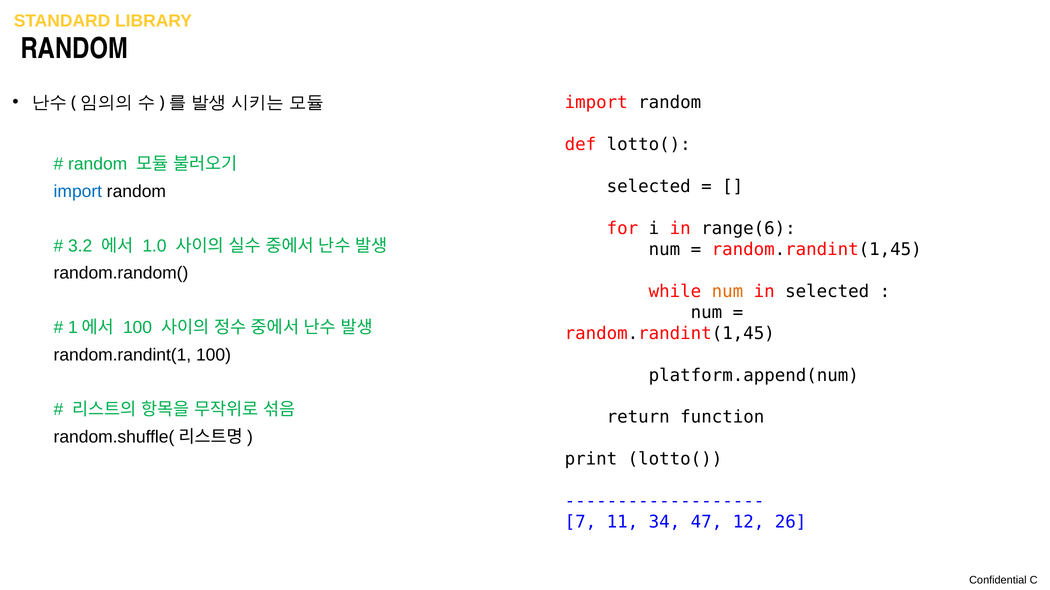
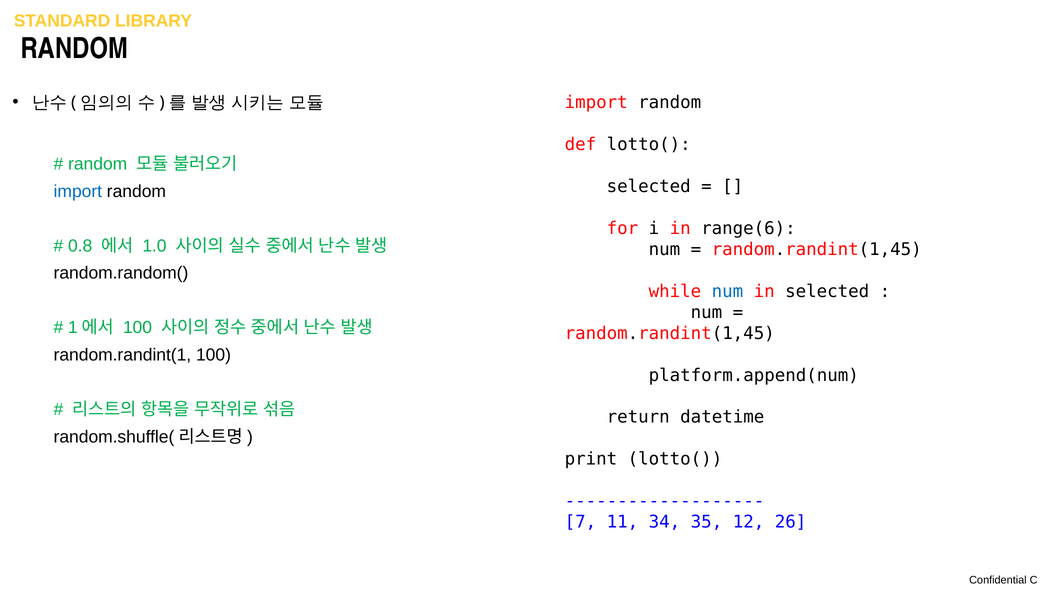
3.2: 3.2 -> 0.8
num at (727, 292) colour: orange -> blue
function: function -> datetime
47: 47 -> 35
